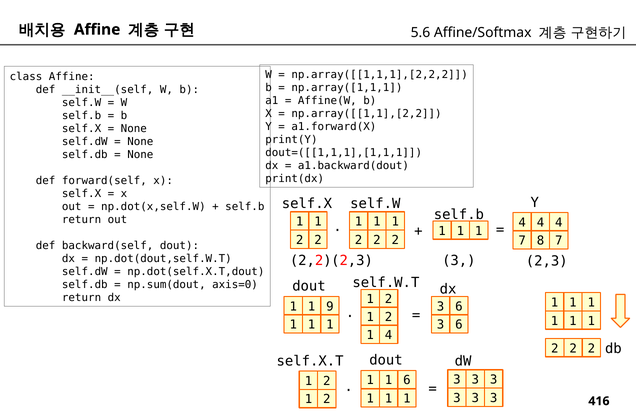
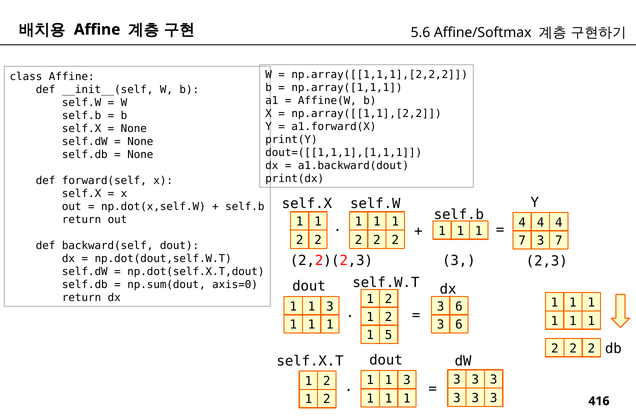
7 8: 8 -> 3
9 at (330, 306): 9 -> 3
1 4: 4 -> 5
6 at (407, 380): 6 -> 3
